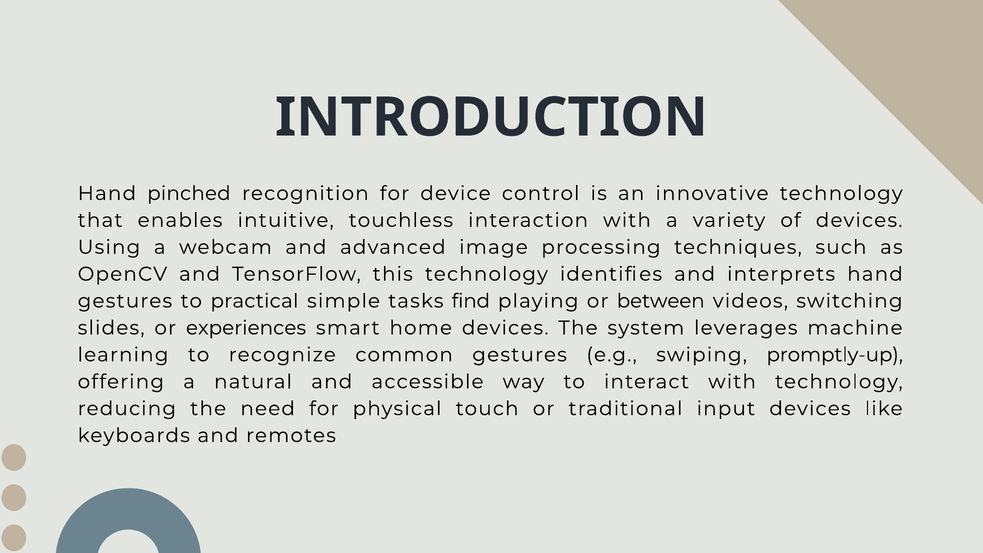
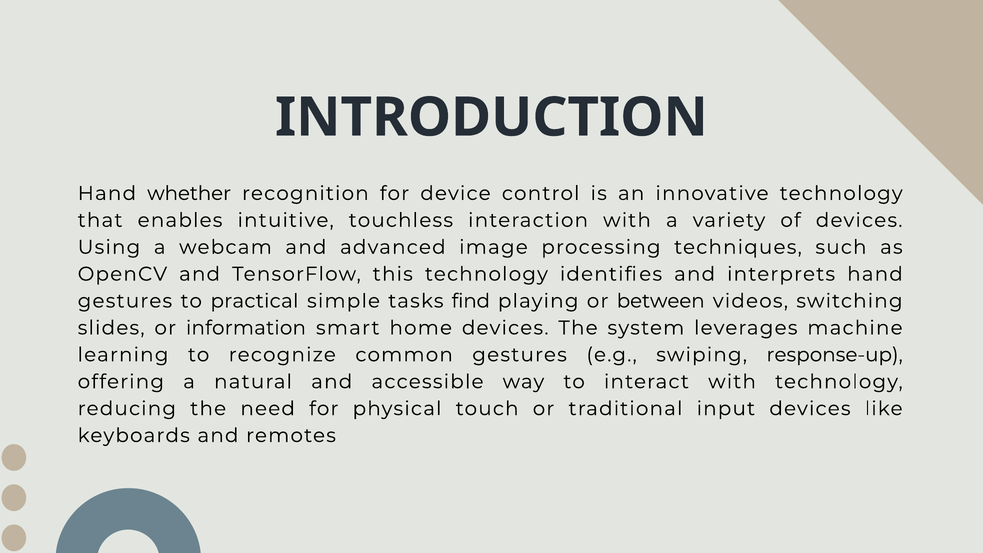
pinched: pinched -> whether
experiences: experiences -> information
promptly-up: promptly-up -> response-up
